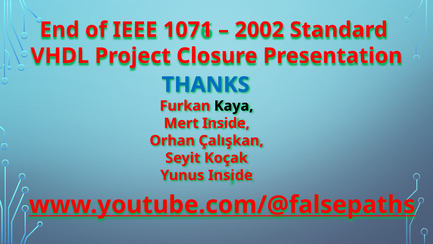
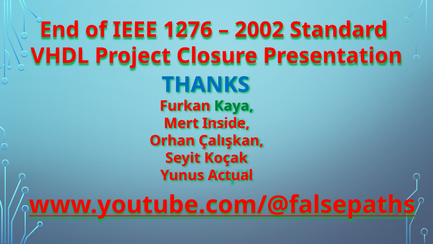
1071: 1071 -> 1276
Kaya colour: black -> green
Yunus Inside: Inside -> Actual
